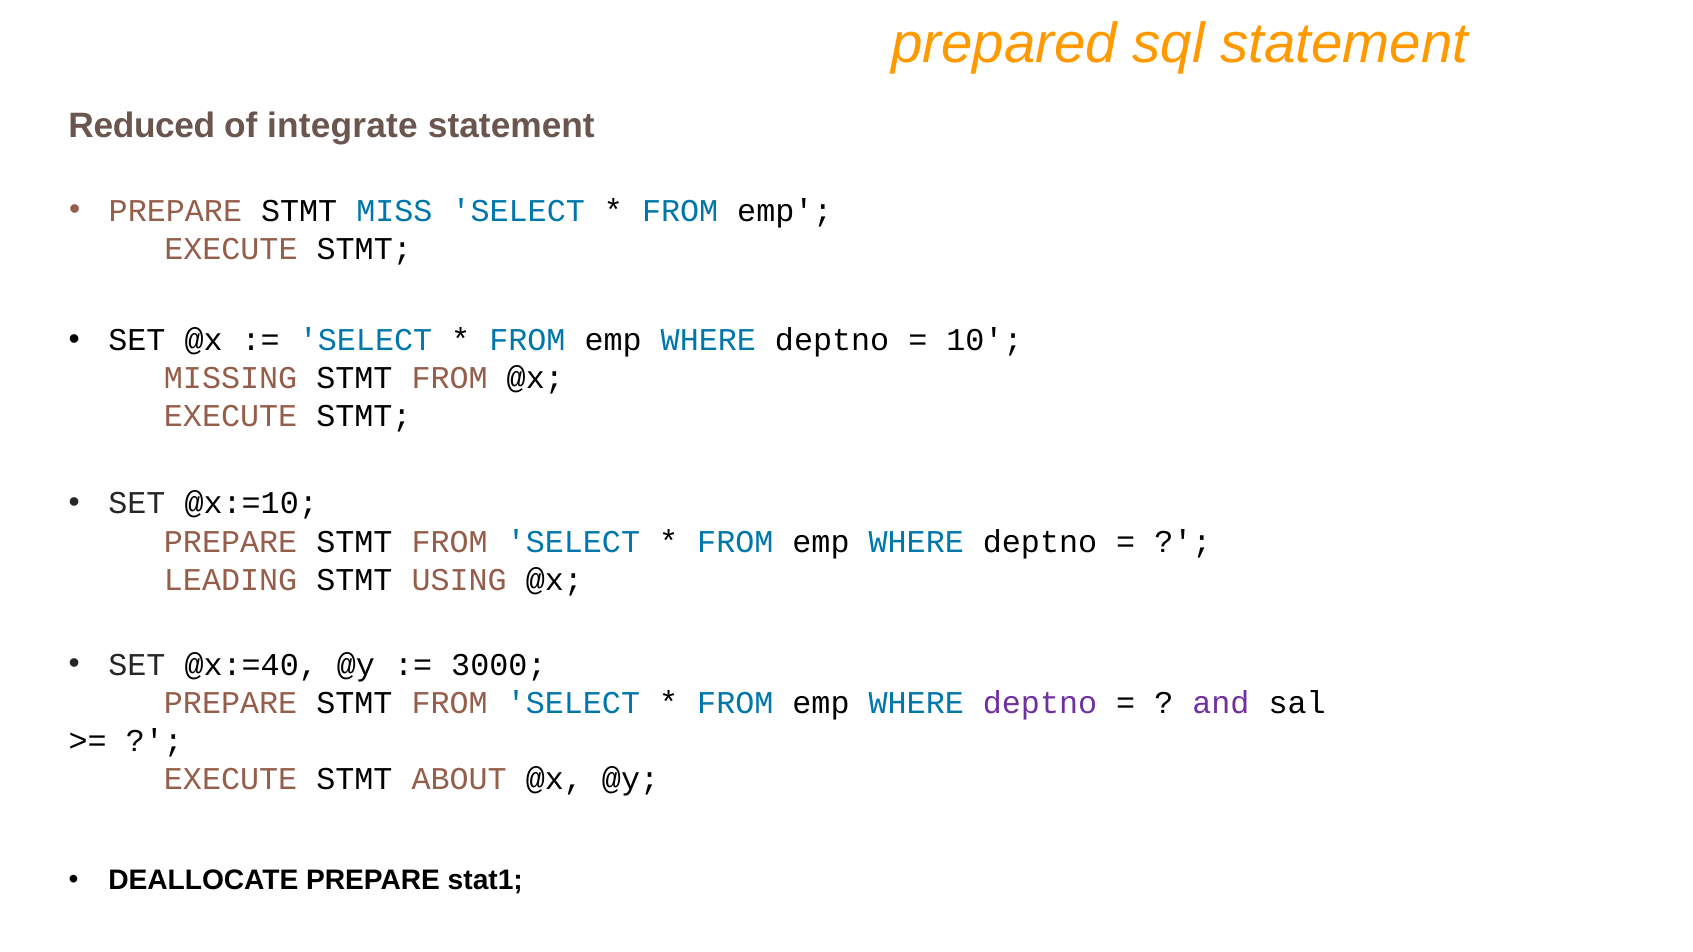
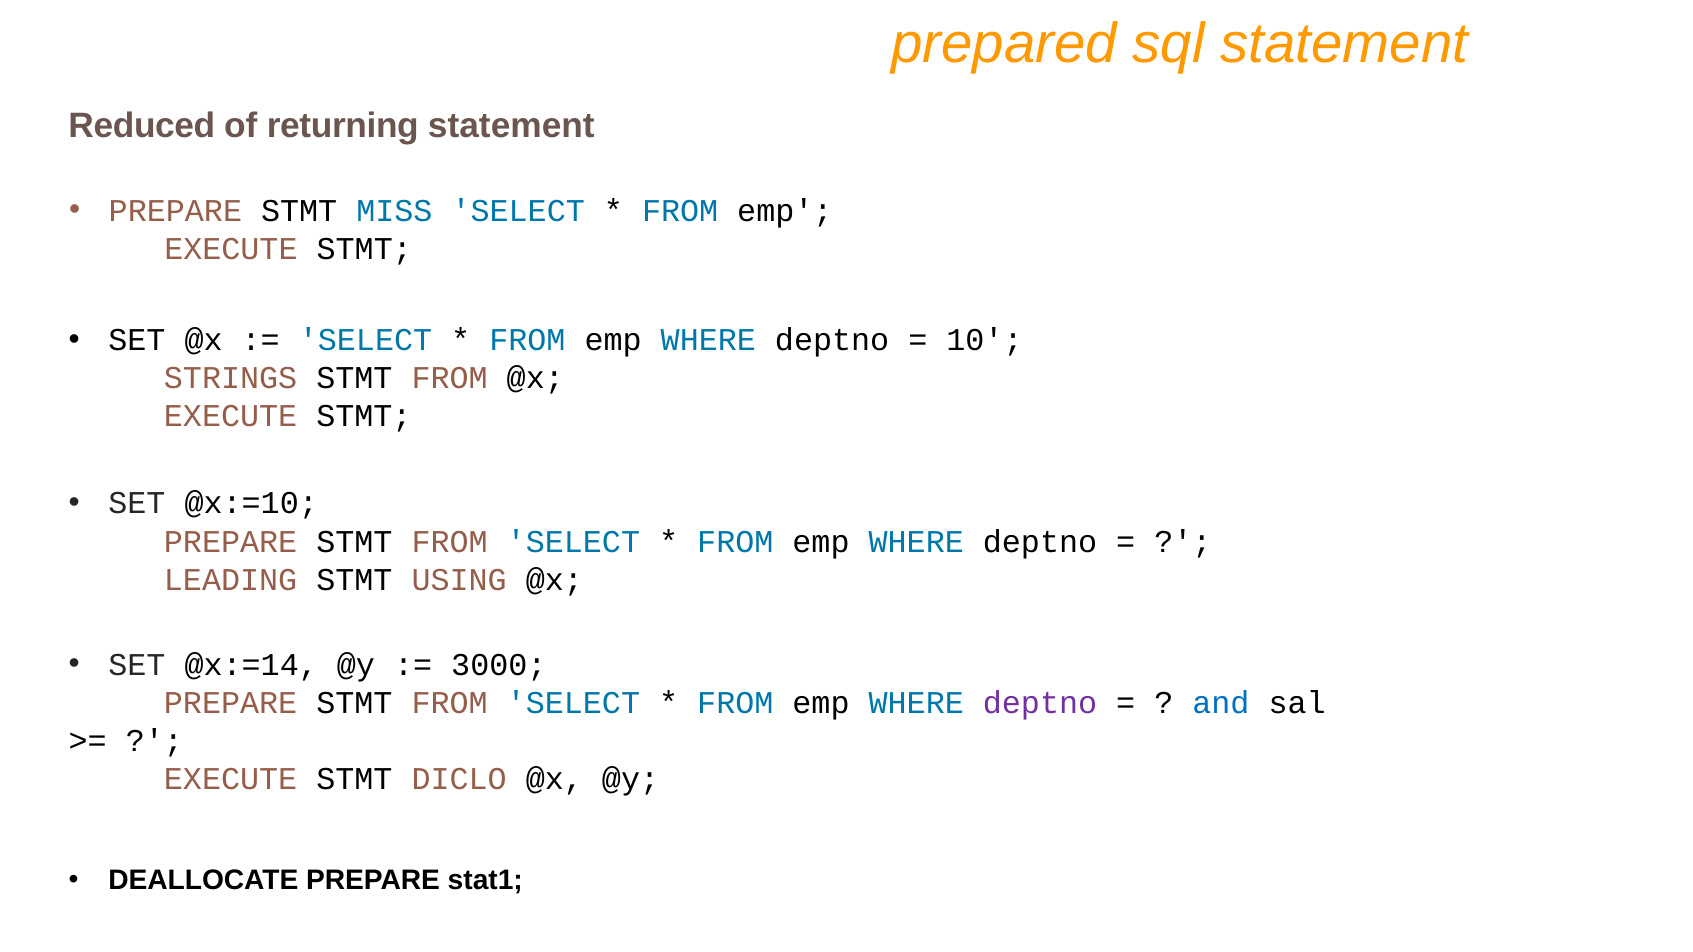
integrate: integrate -> returning
MISSING: MISSING -> STRINGS
@x:=40: @x:=40 -> @x:=14
and colour: purple -> blue
ABOUT: ABOUT -> DICLO
